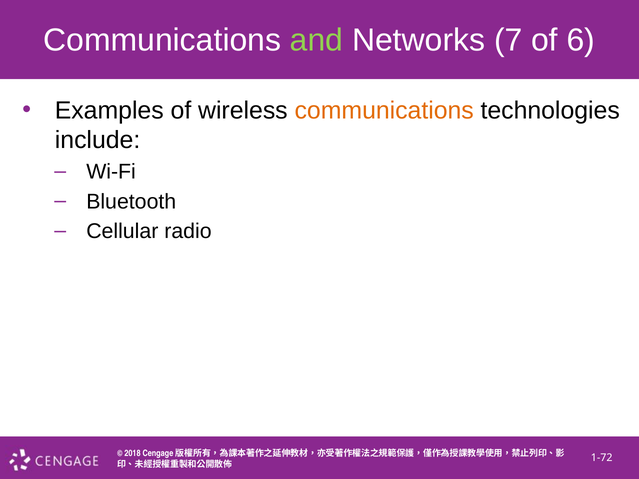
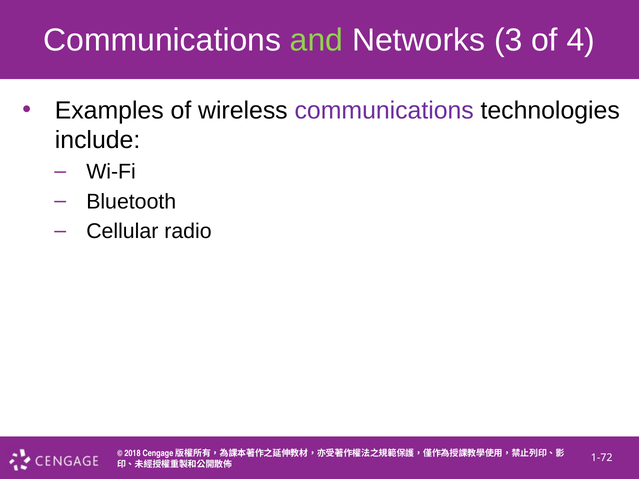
7: 7 -> 3
6: 6 -> 4
communications at (384, 110) colour: orange -> purple
